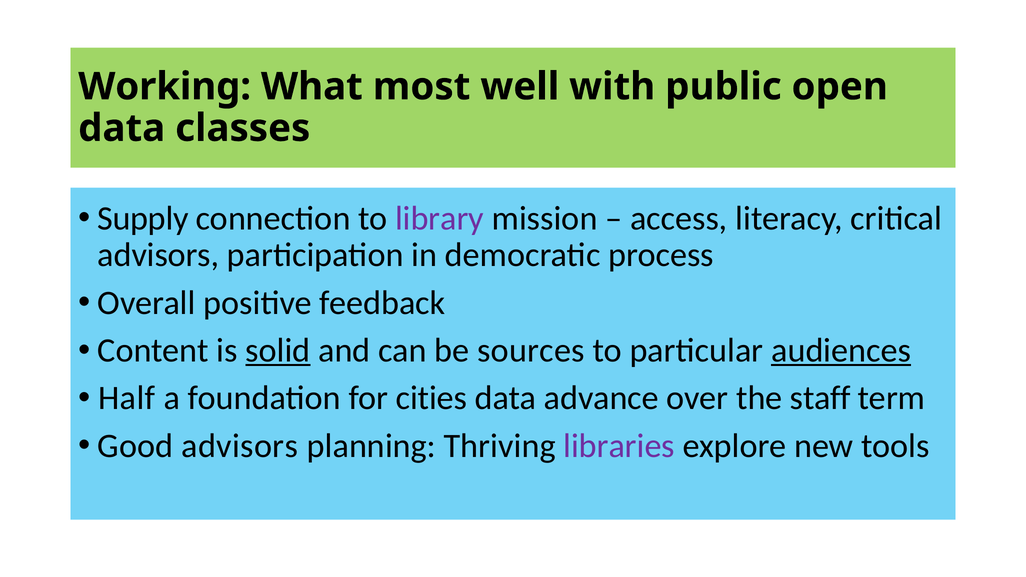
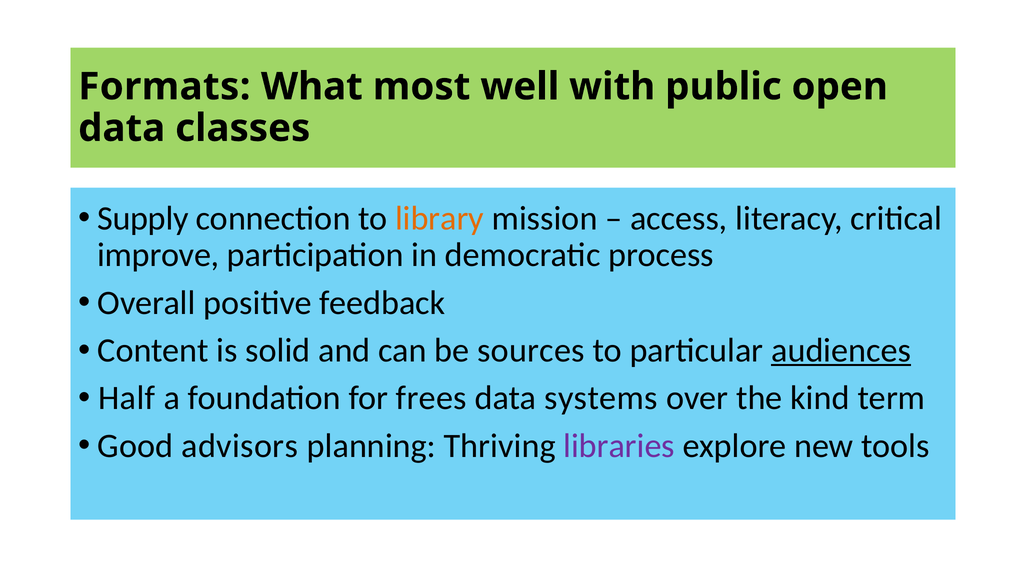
Working: Working -> Formats
library colour: purple -> orange
advisors at (158, 255): advisors -> improve
solid underline: present -> none
cities: cities -> frees
advance: advance -> systems
staff: staff -> kind
